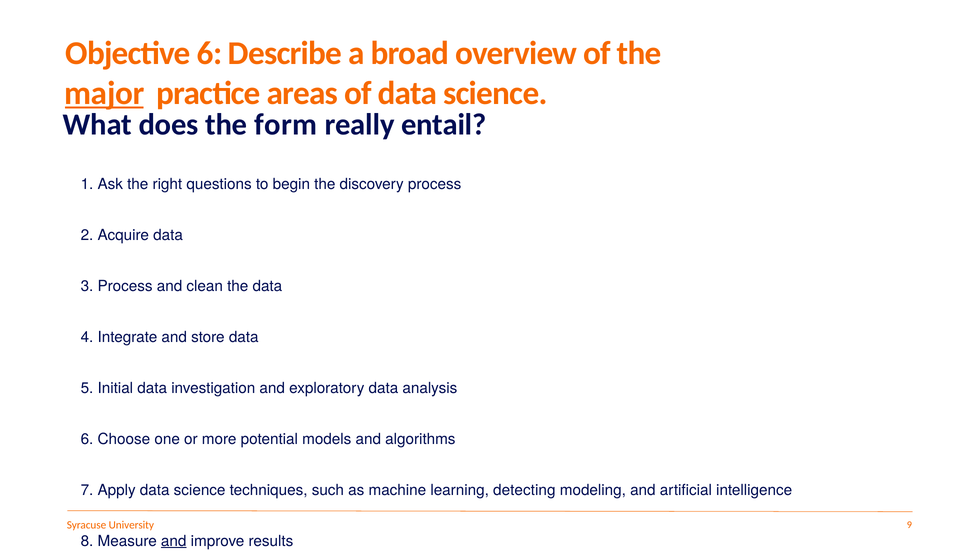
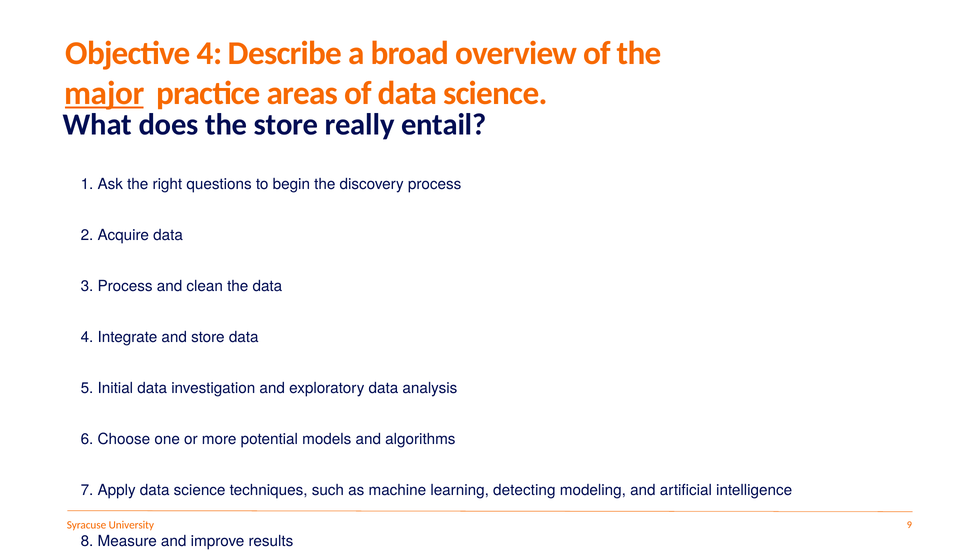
Objective 6: 6 -> 4
the form: form -> store
and at (174, 541) underline: present -> none
